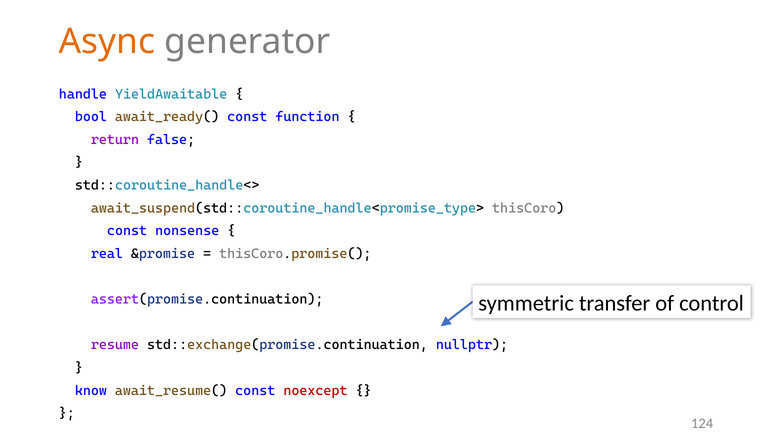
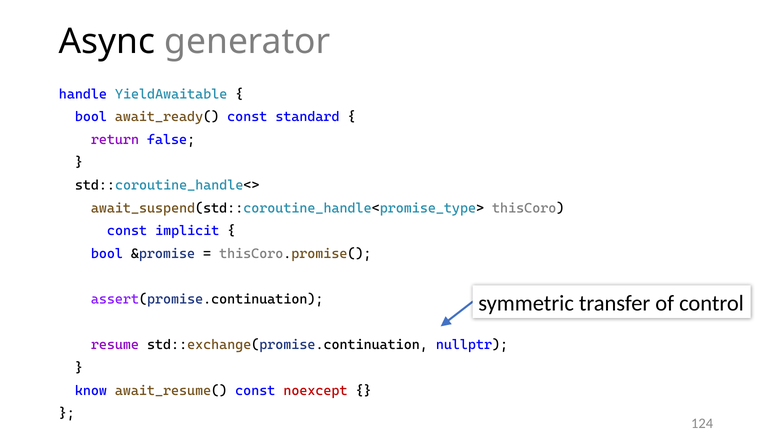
Async colour: orange -> black
function: function -> standard
nonsense: nonsense -> implicit
real at (107, 254): real -> bool
